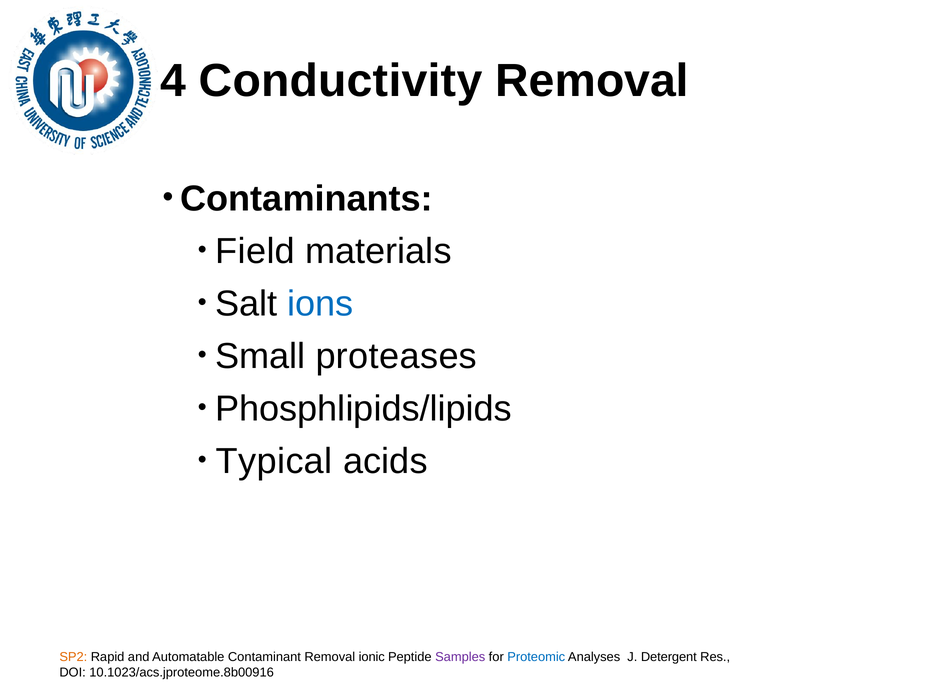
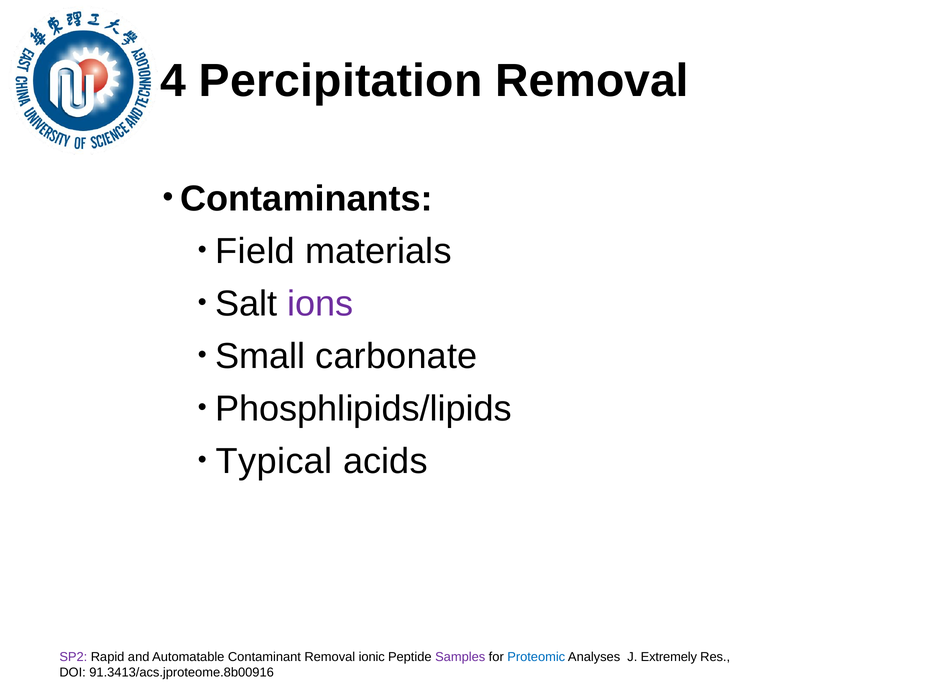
Conductivity: Conductivity -> Percipitation
ions colour: blue -> purple
proteases: proteases -> carbonate
SP2 colour: orange -> purple
Detergent: Detergent -> Extremely
10.1023/acs.jproteome.8b00916: 10.1023/acs.jproteome.8b00916 -> 91.3413/acs.jproteome.8b00916
